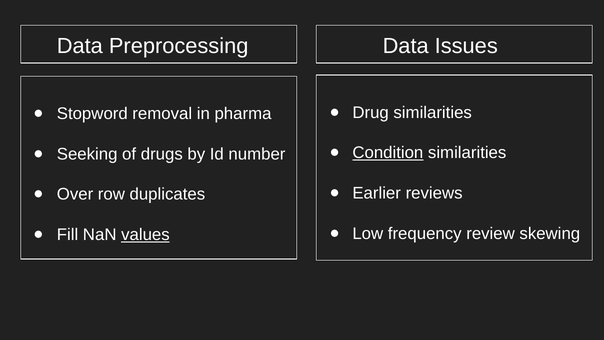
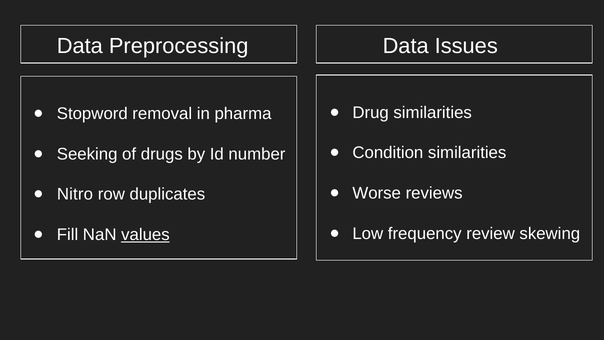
Condition underline: present -> none
Earlier: Earlier -> Worse
Over: Over -> Nitro
